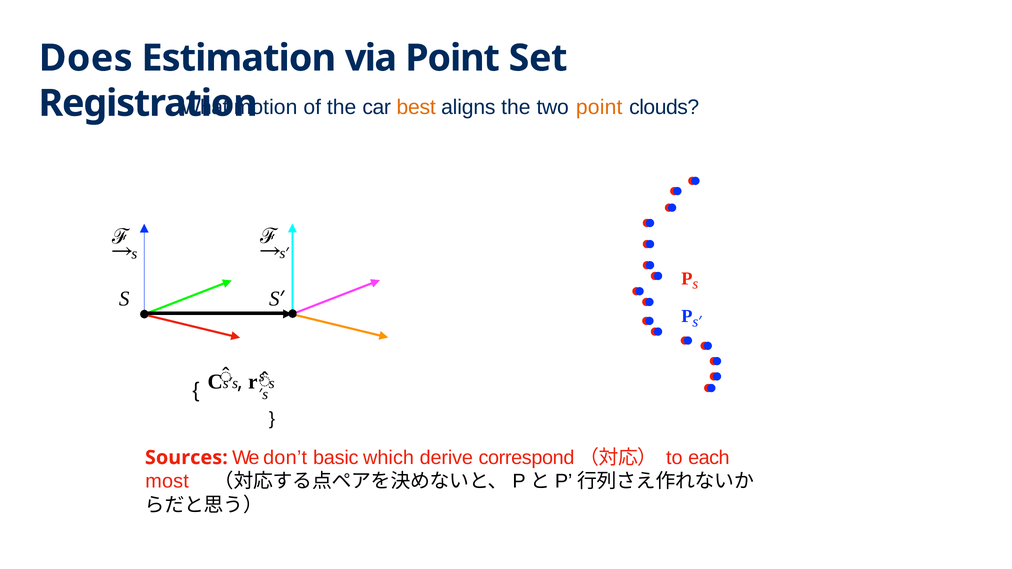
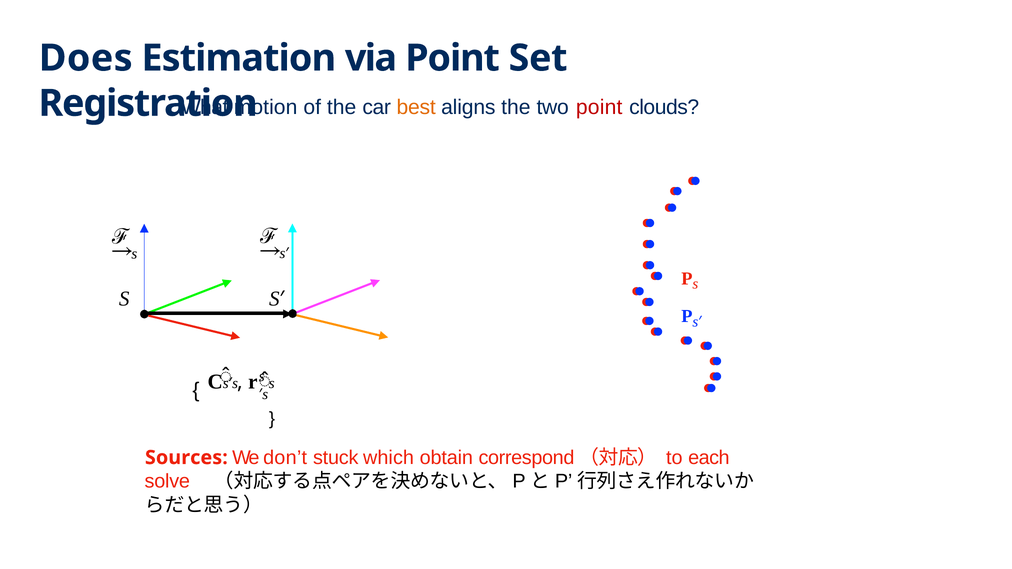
point at (599, 107) colour: orange -> red
basic: basic -> stuck
derive: derive -> obtain
most: most -> solve
